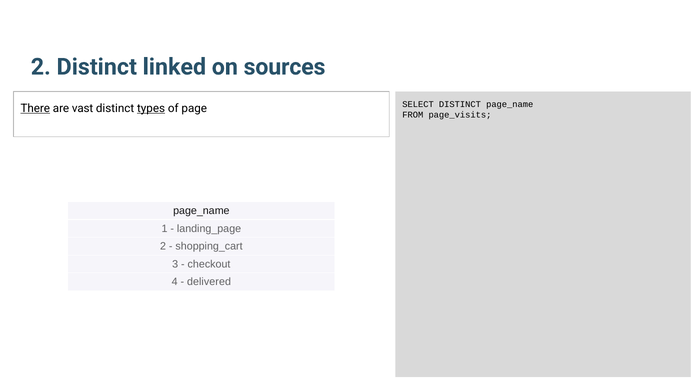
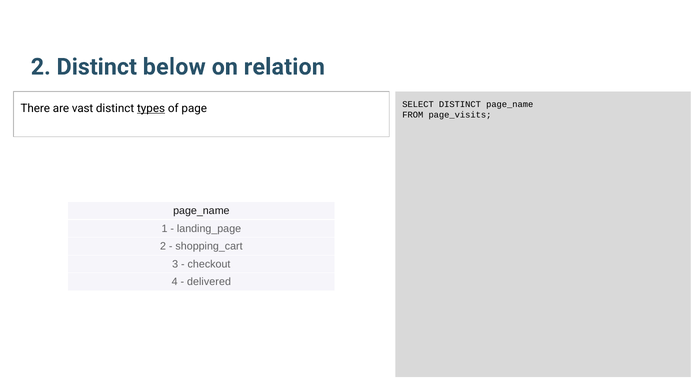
linked: linked -> below
sources: sources -> relation
There underline: present -> none
